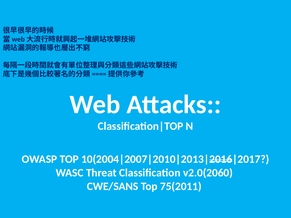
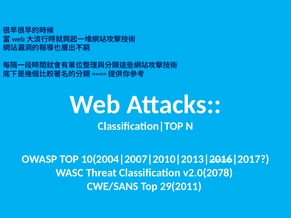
v2.0(2060: v2.0(2060 -> v2.0(2078
75(2011: 75(2011 -> 29(2011
